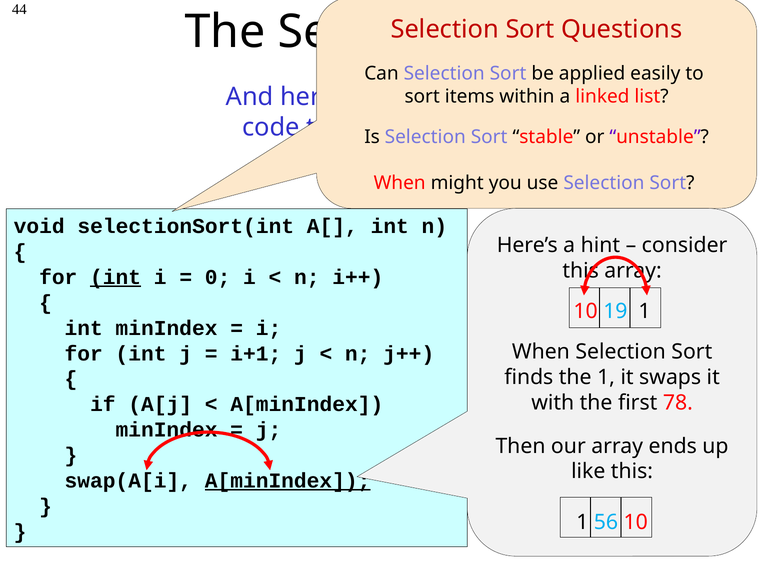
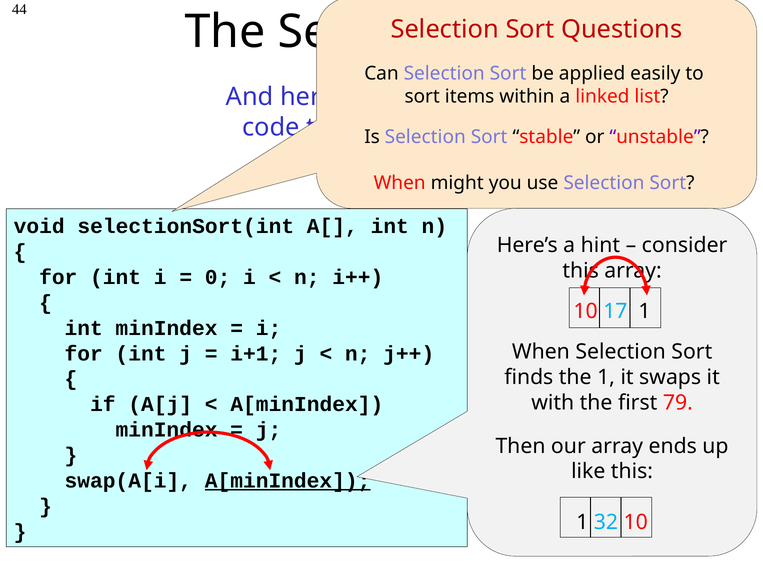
int at (116, 277) underline: present -> none
19: 19 -> 17
78: 78 -> 79
56: 56 -> 32
